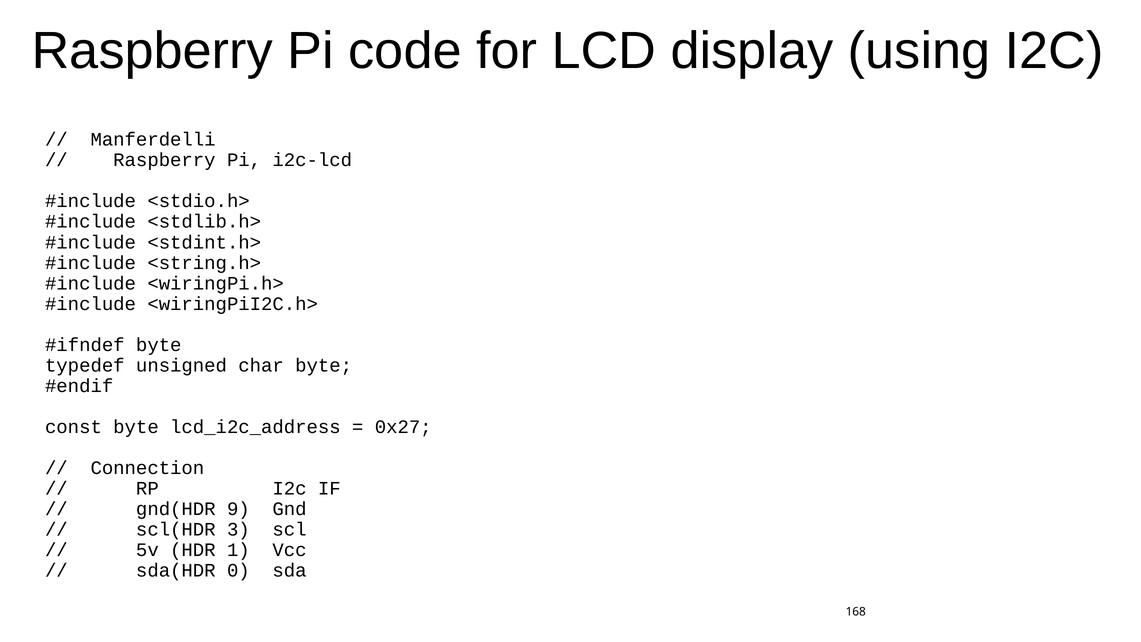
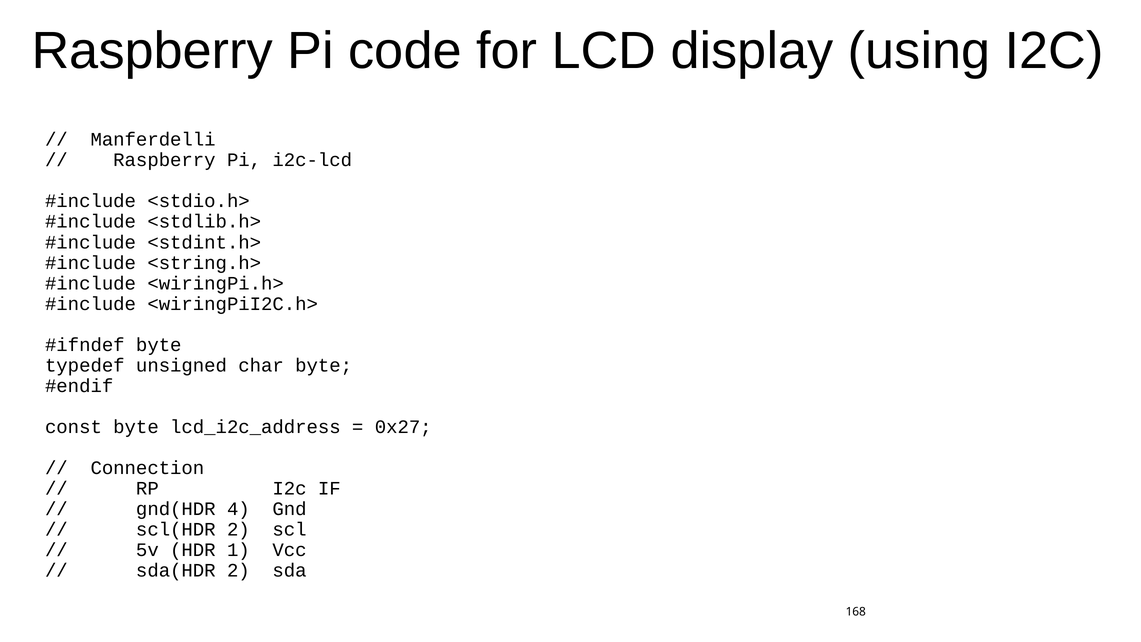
9: 9 -> 4
scl(HDR 3: 3 -> 2
sda(HDR 0: 0 -> 2
